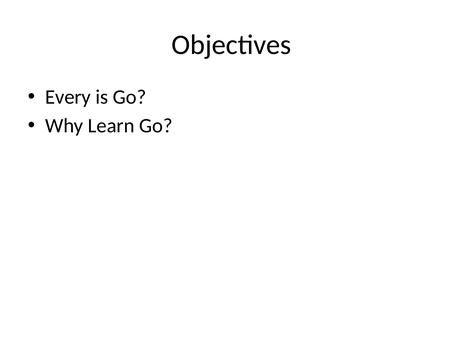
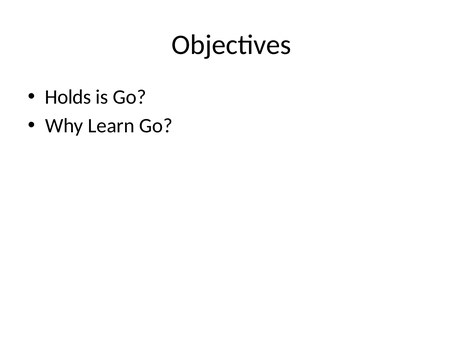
Every: Every -> Holds
